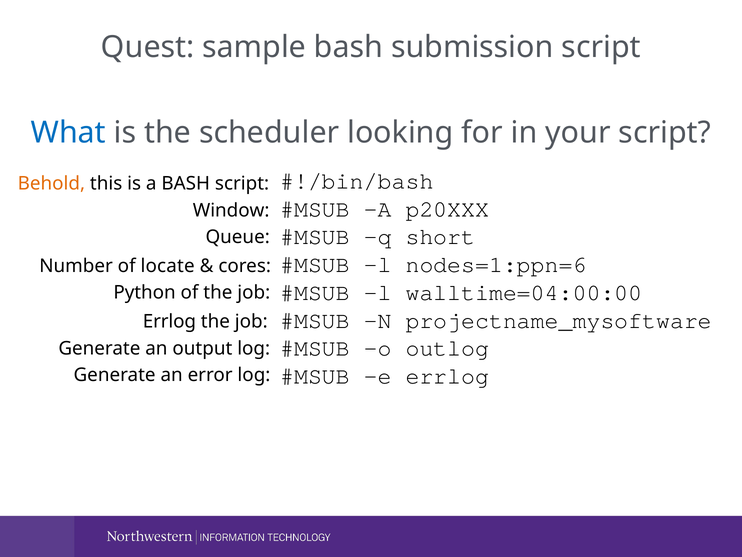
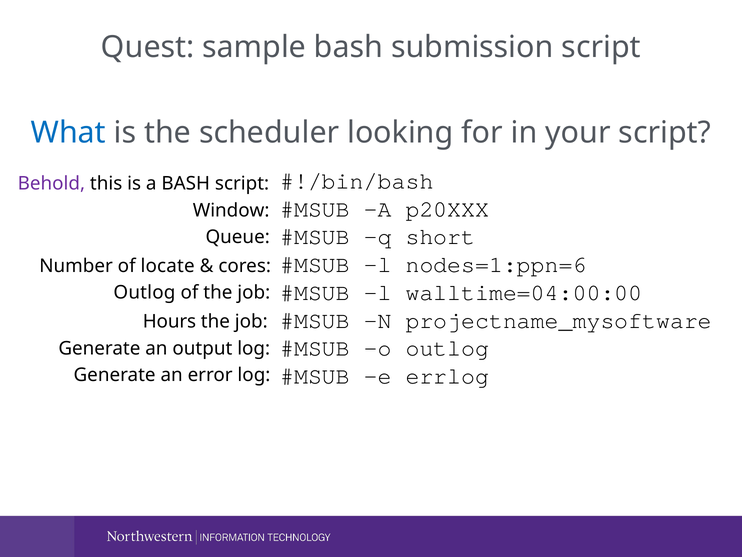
Behold colour: orange -> purple
Python at (145, 292): Python -> Outlog
Errlog at (169, 321): Errlog -> Hours
